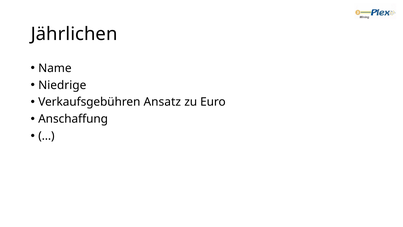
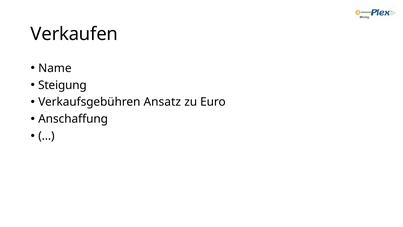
Jährlichen: Jährlichen -> Verkaufen
Niedrige: Niedrige -> Steigung
